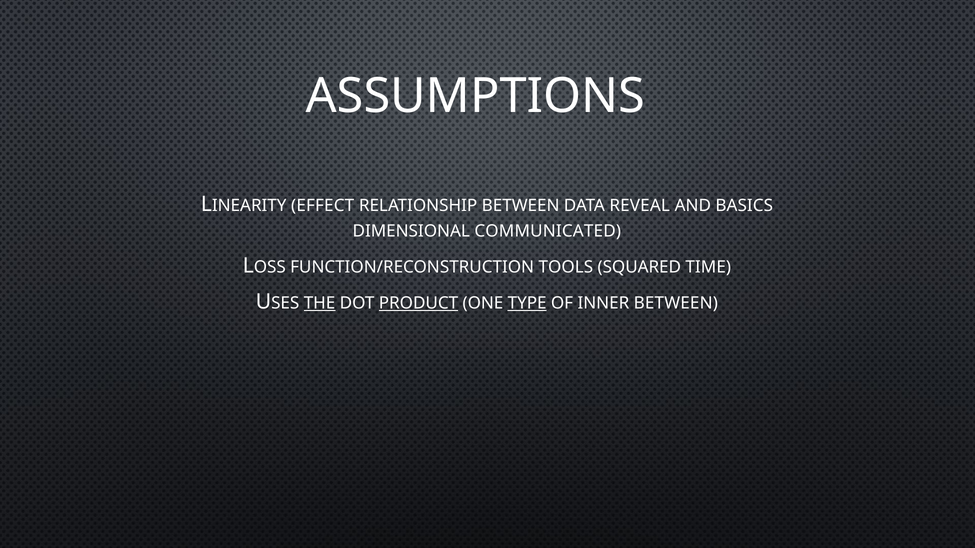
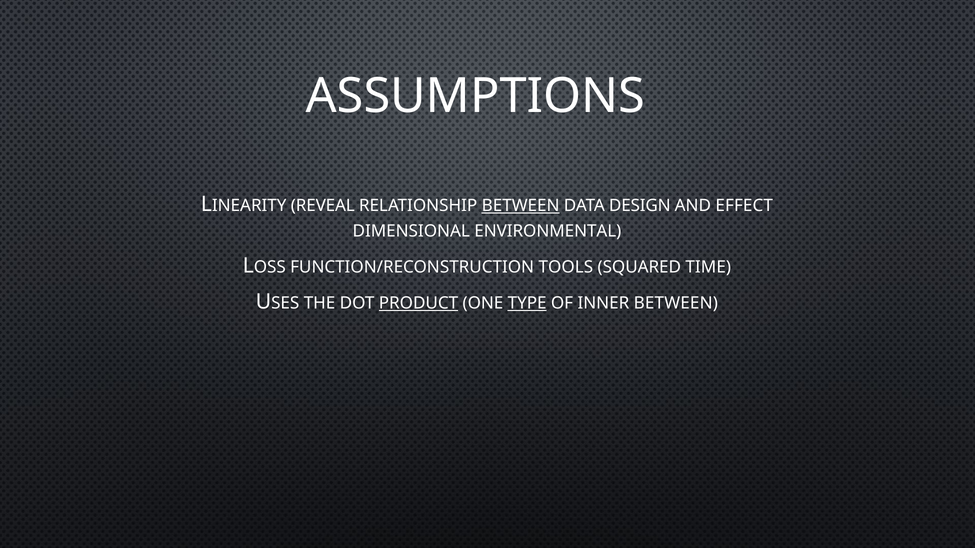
EFFECT: EFFECT -> REVEAL
BETWEEN at (521, 206) underline: none -> present
REVEAL: REVEAL -> DESIGN
BASICS: BASICS -> EFFECT
COMMUNICATED: COMMUNICATED -> ENVIRONMENTAL
THE underline: present -> none
